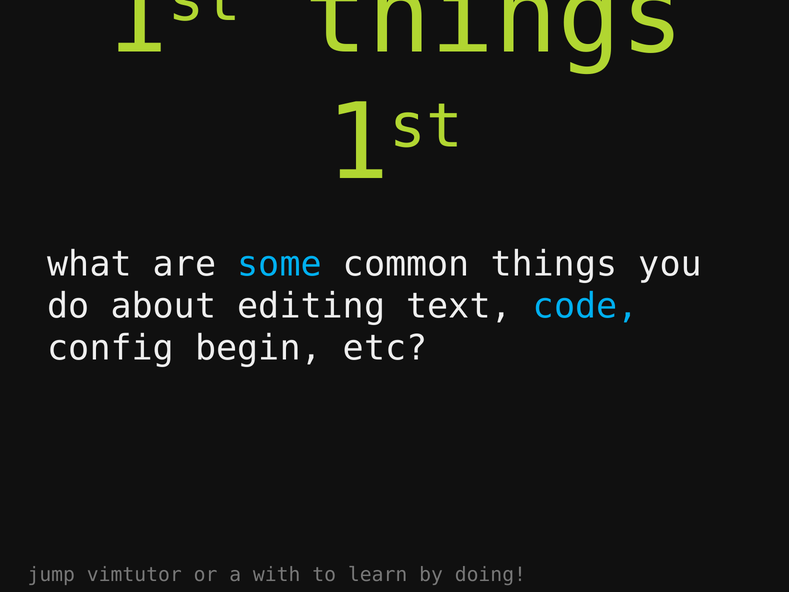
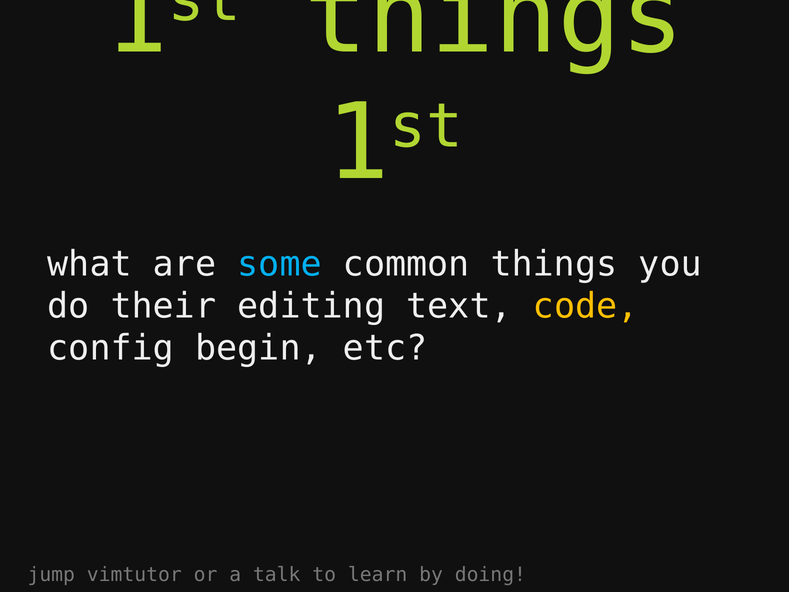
about: about -> their
code colour: light blue -> yellow
with: with -> talk
